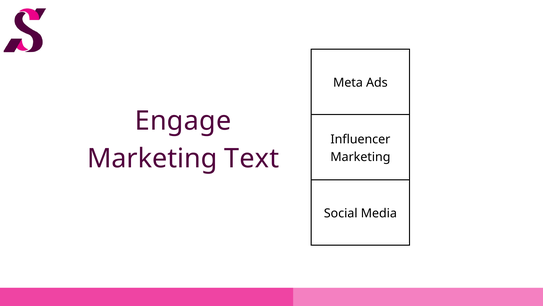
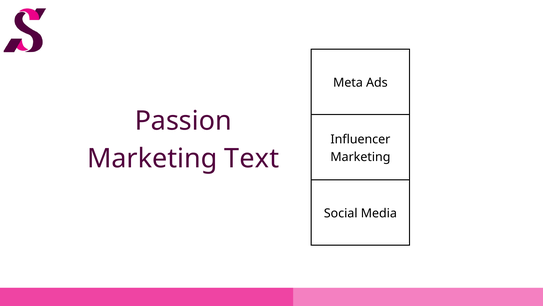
Engage: Engage -> Passion
